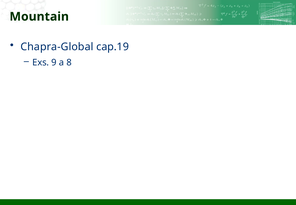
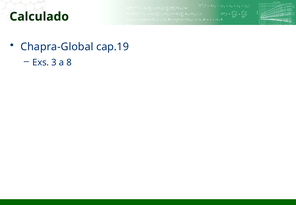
Mountain: Mountain -> Calculado
9: 9 -> 3
